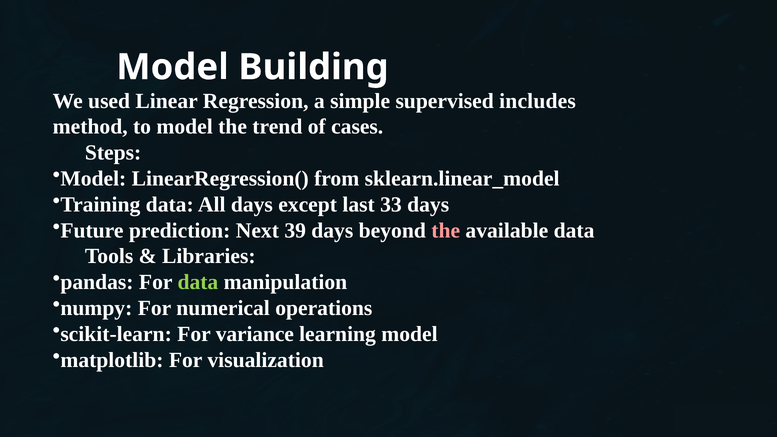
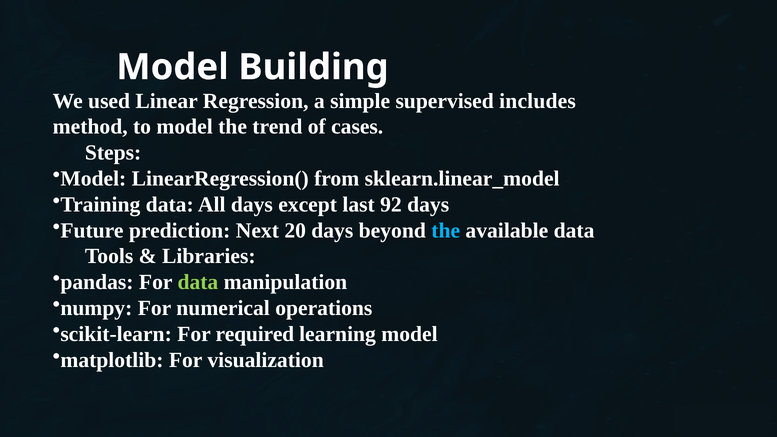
33: 33 -> 92
39: 39 -> 20
the at (446, 230) colour: pink -> light blue
variance: variance -> required
